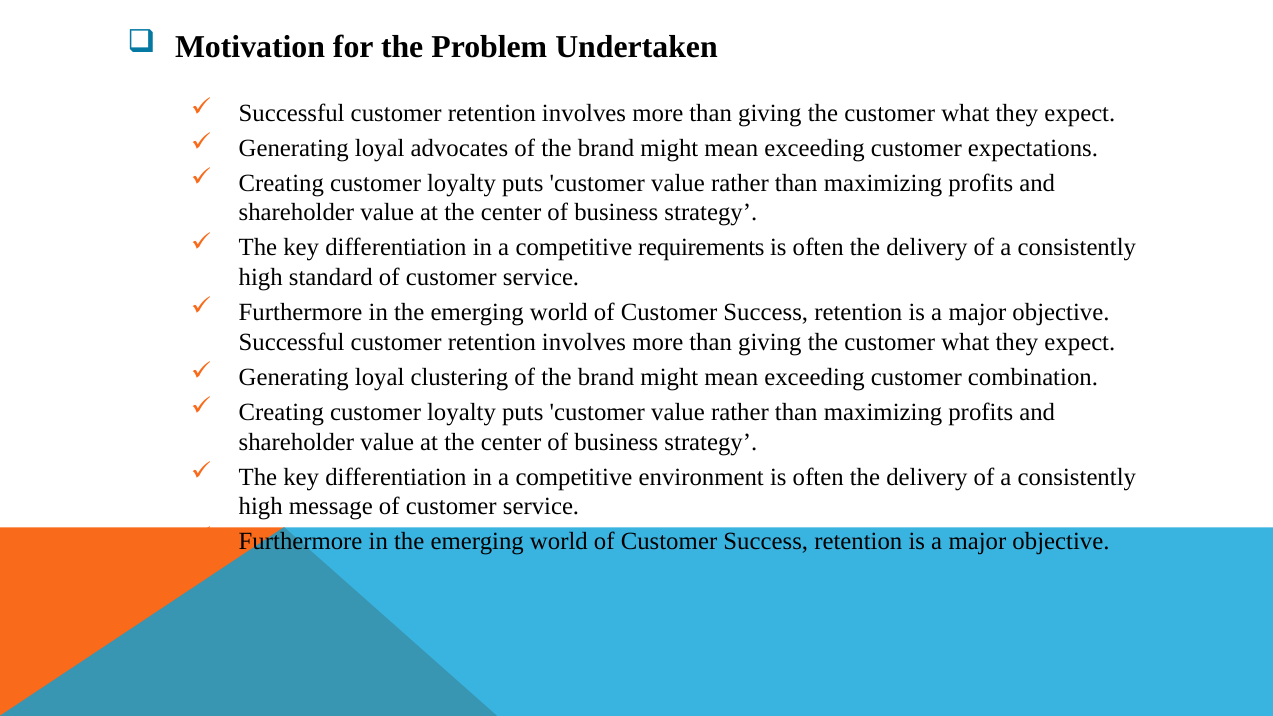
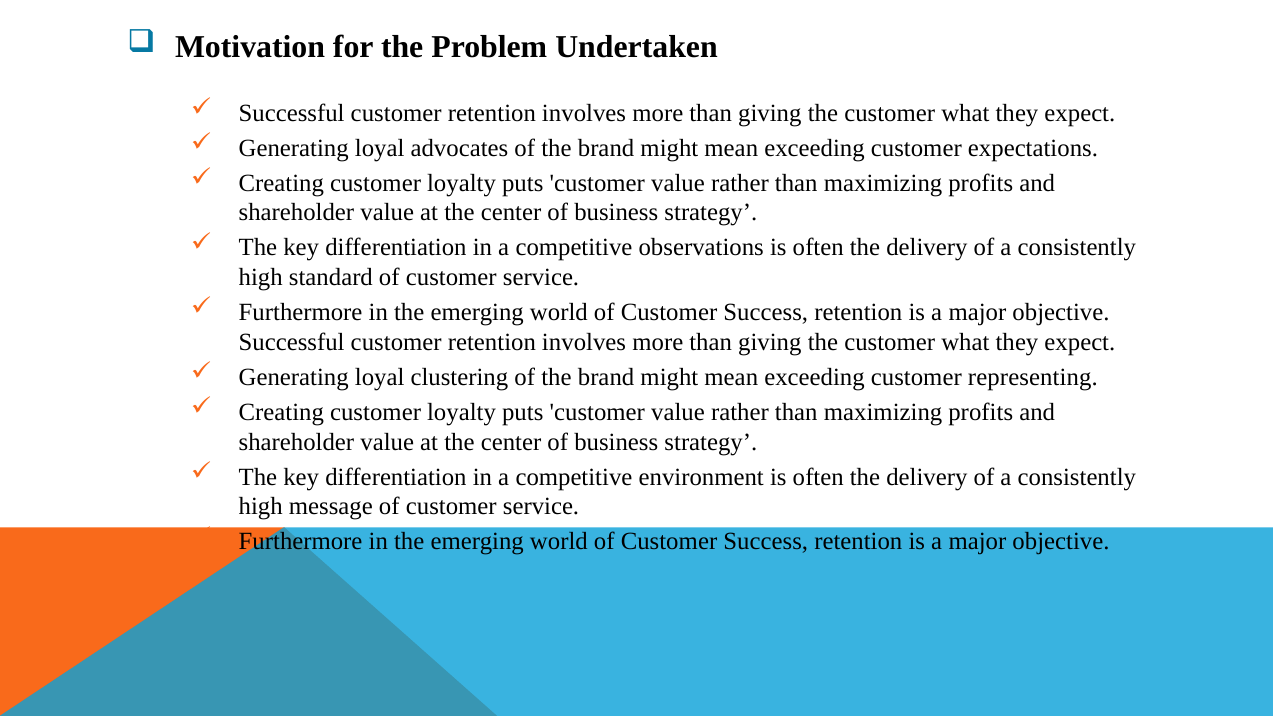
requirements: requirements -> observations
combination: combination -> representing
